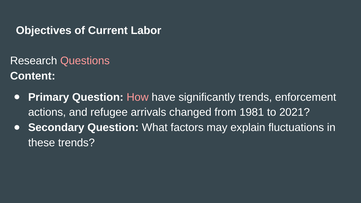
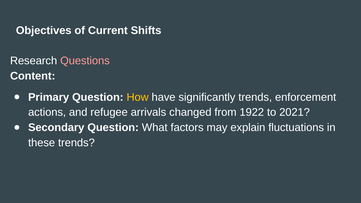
Labor: Labor -> Shifts
How colour: pink -> yellow
1981: 1981 -> 1922
